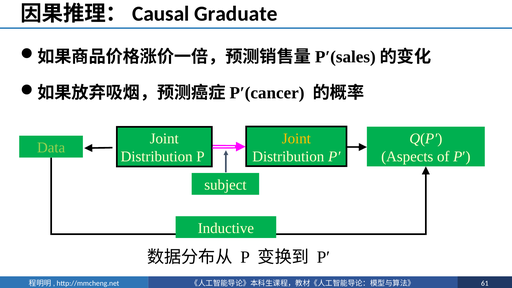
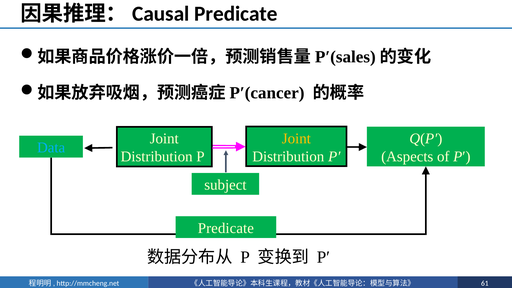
Graduate at (236, 14): Graduate -> Predicate
Data colour: light green -> light blue
Inductive at (226, 228): Inductive -> Predicate
